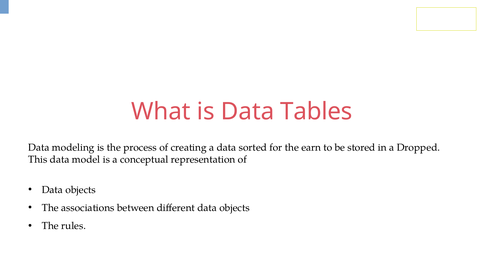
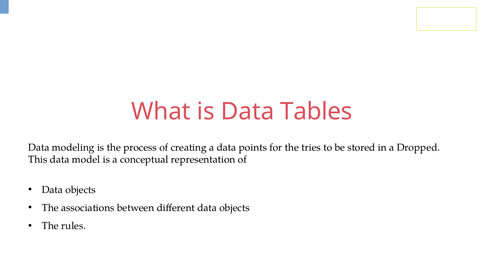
sorted: sorted -> points
earn: earn -> tries
